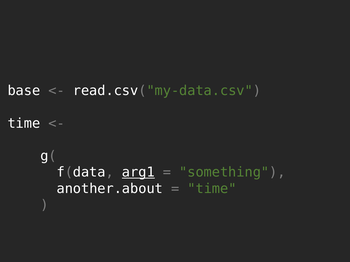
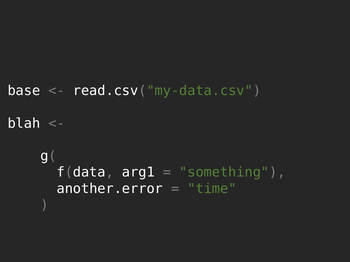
time at (24, 124): time -> blah
arg1 underline: present -> none
another.about: another.about -> another.error
